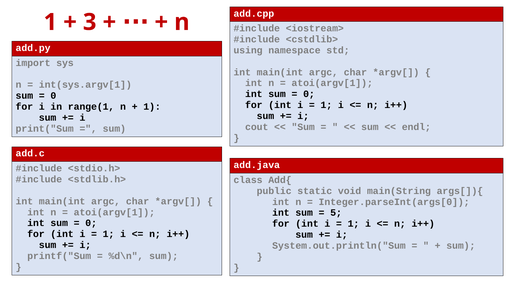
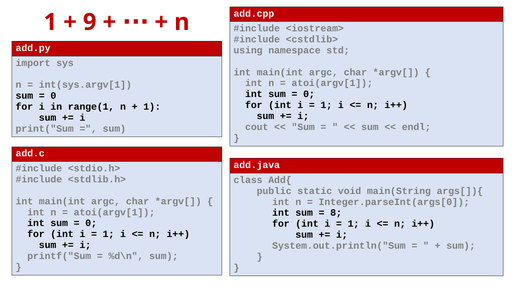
3: 3 -> 9
5: 5 -> 8
